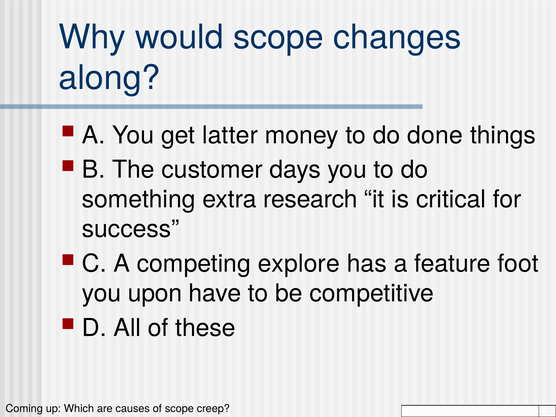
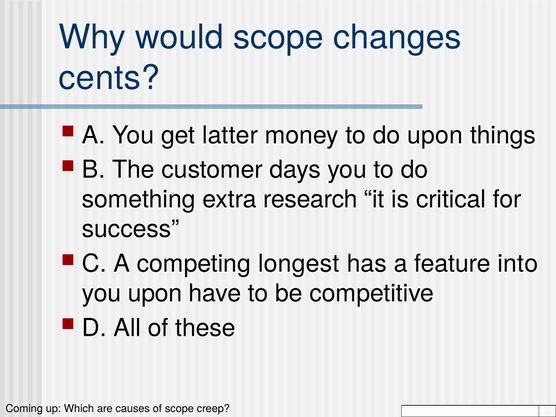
along: along -> cents
do done: done -> upon
explore: explore -> longest
foot: foot -> into
